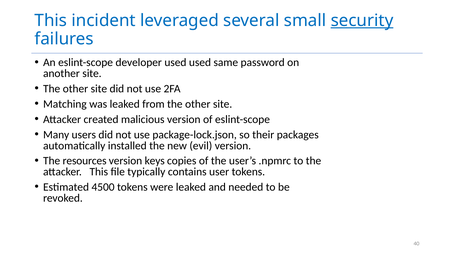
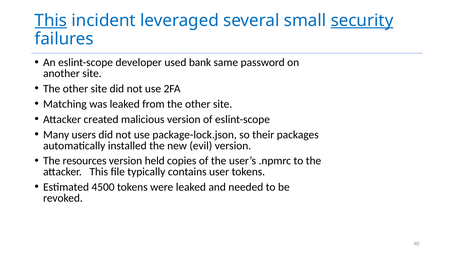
This at (51, 21) underline: none -> present
used used: used -> bank
keys: keys -> held
